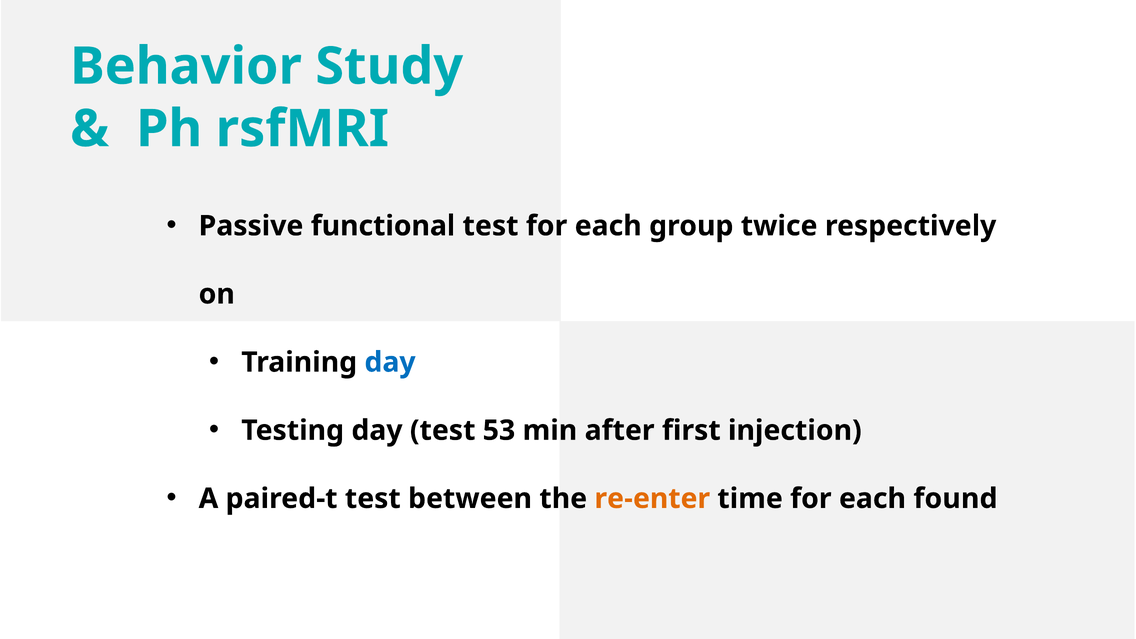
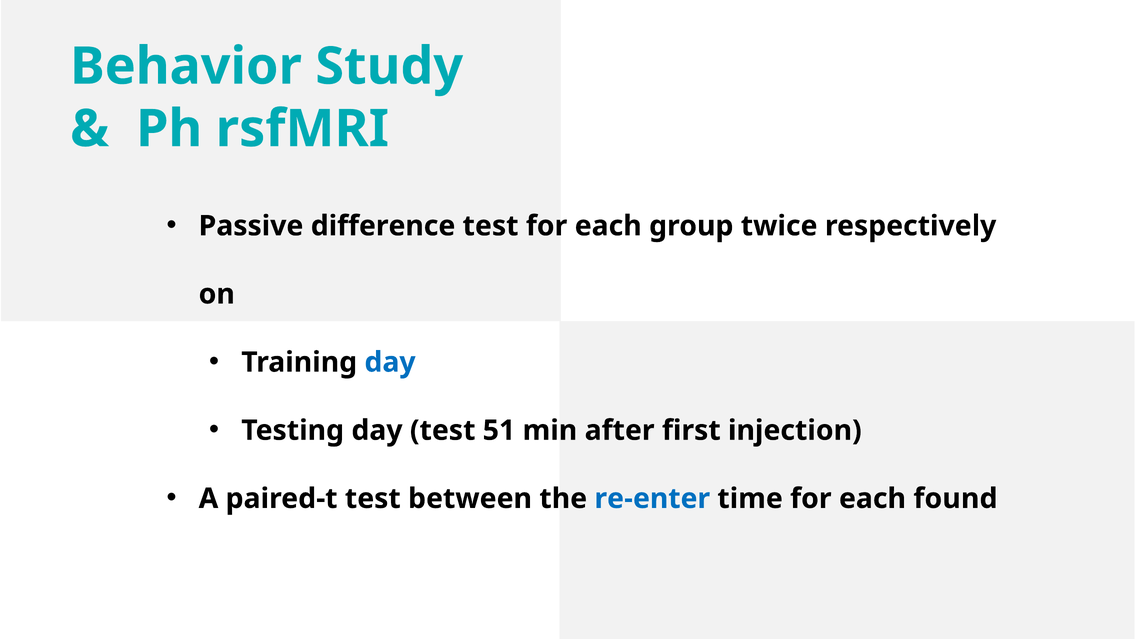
functional: functional -> difference
53: 53 -> 51
re-enter colour: orange -> blue
